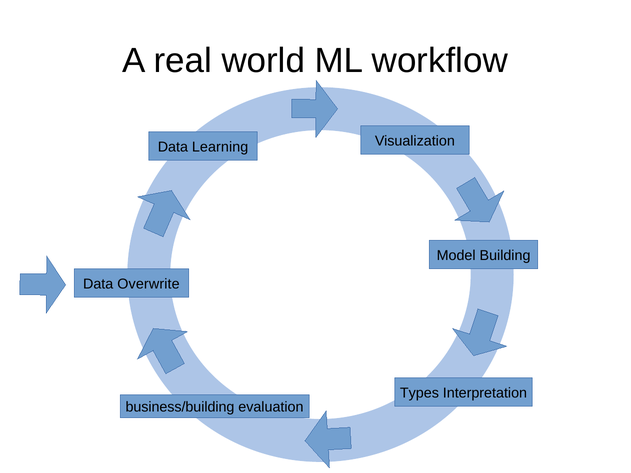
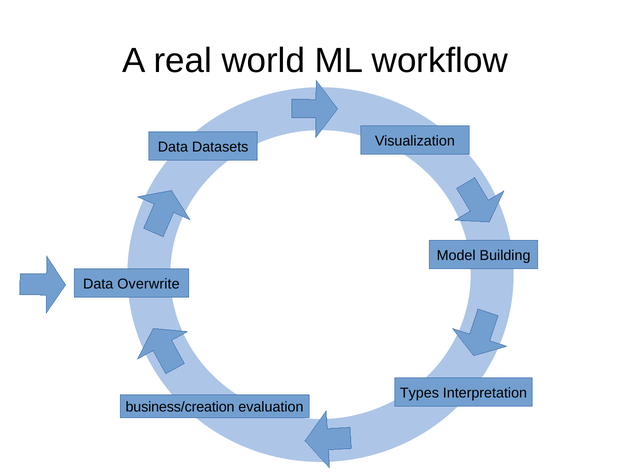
Learning: Learning -> Datasets
business/building: business/building -> business/creation
